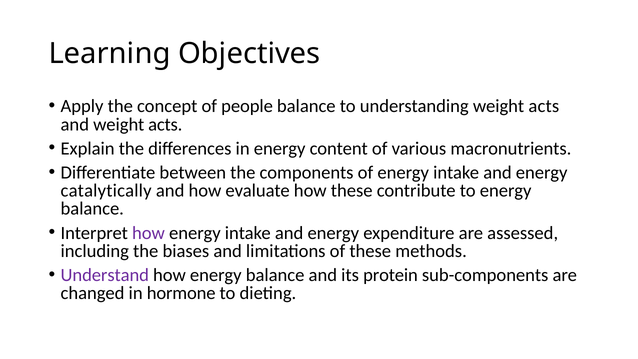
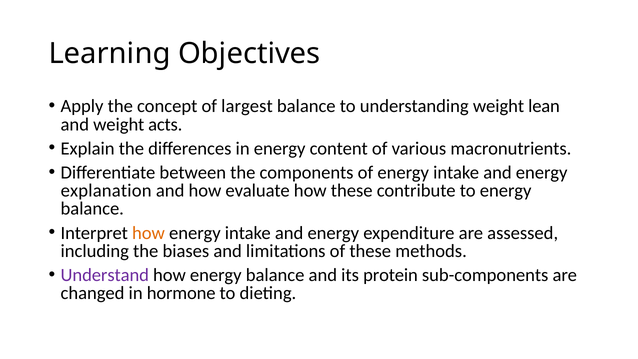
people: people -> largest
understanding weight acts: acts -> lean
catalytically: catalytically -> explanation
how at (149, 233) colour: purple -> orange
